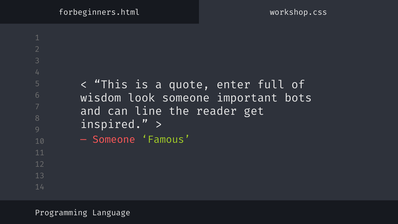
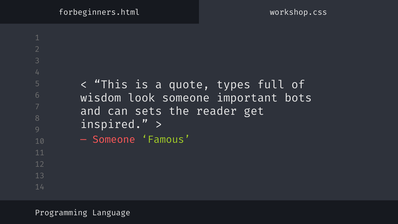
enter: enter -> types
line: line -> sets
